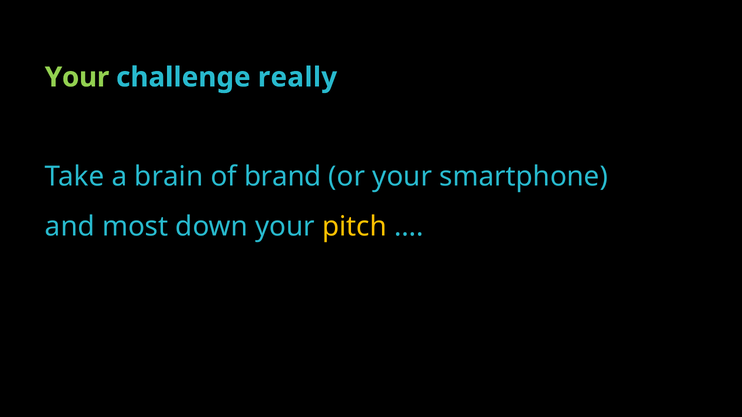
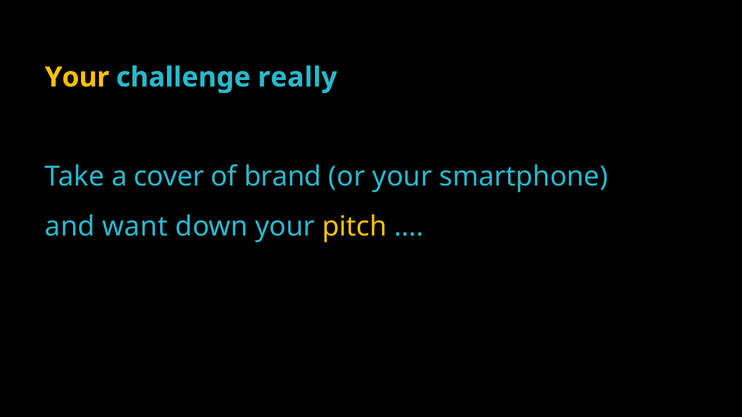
Your at (77, 77) colour: light green -> yellow
brain: brain -> cover
most: most -> want
